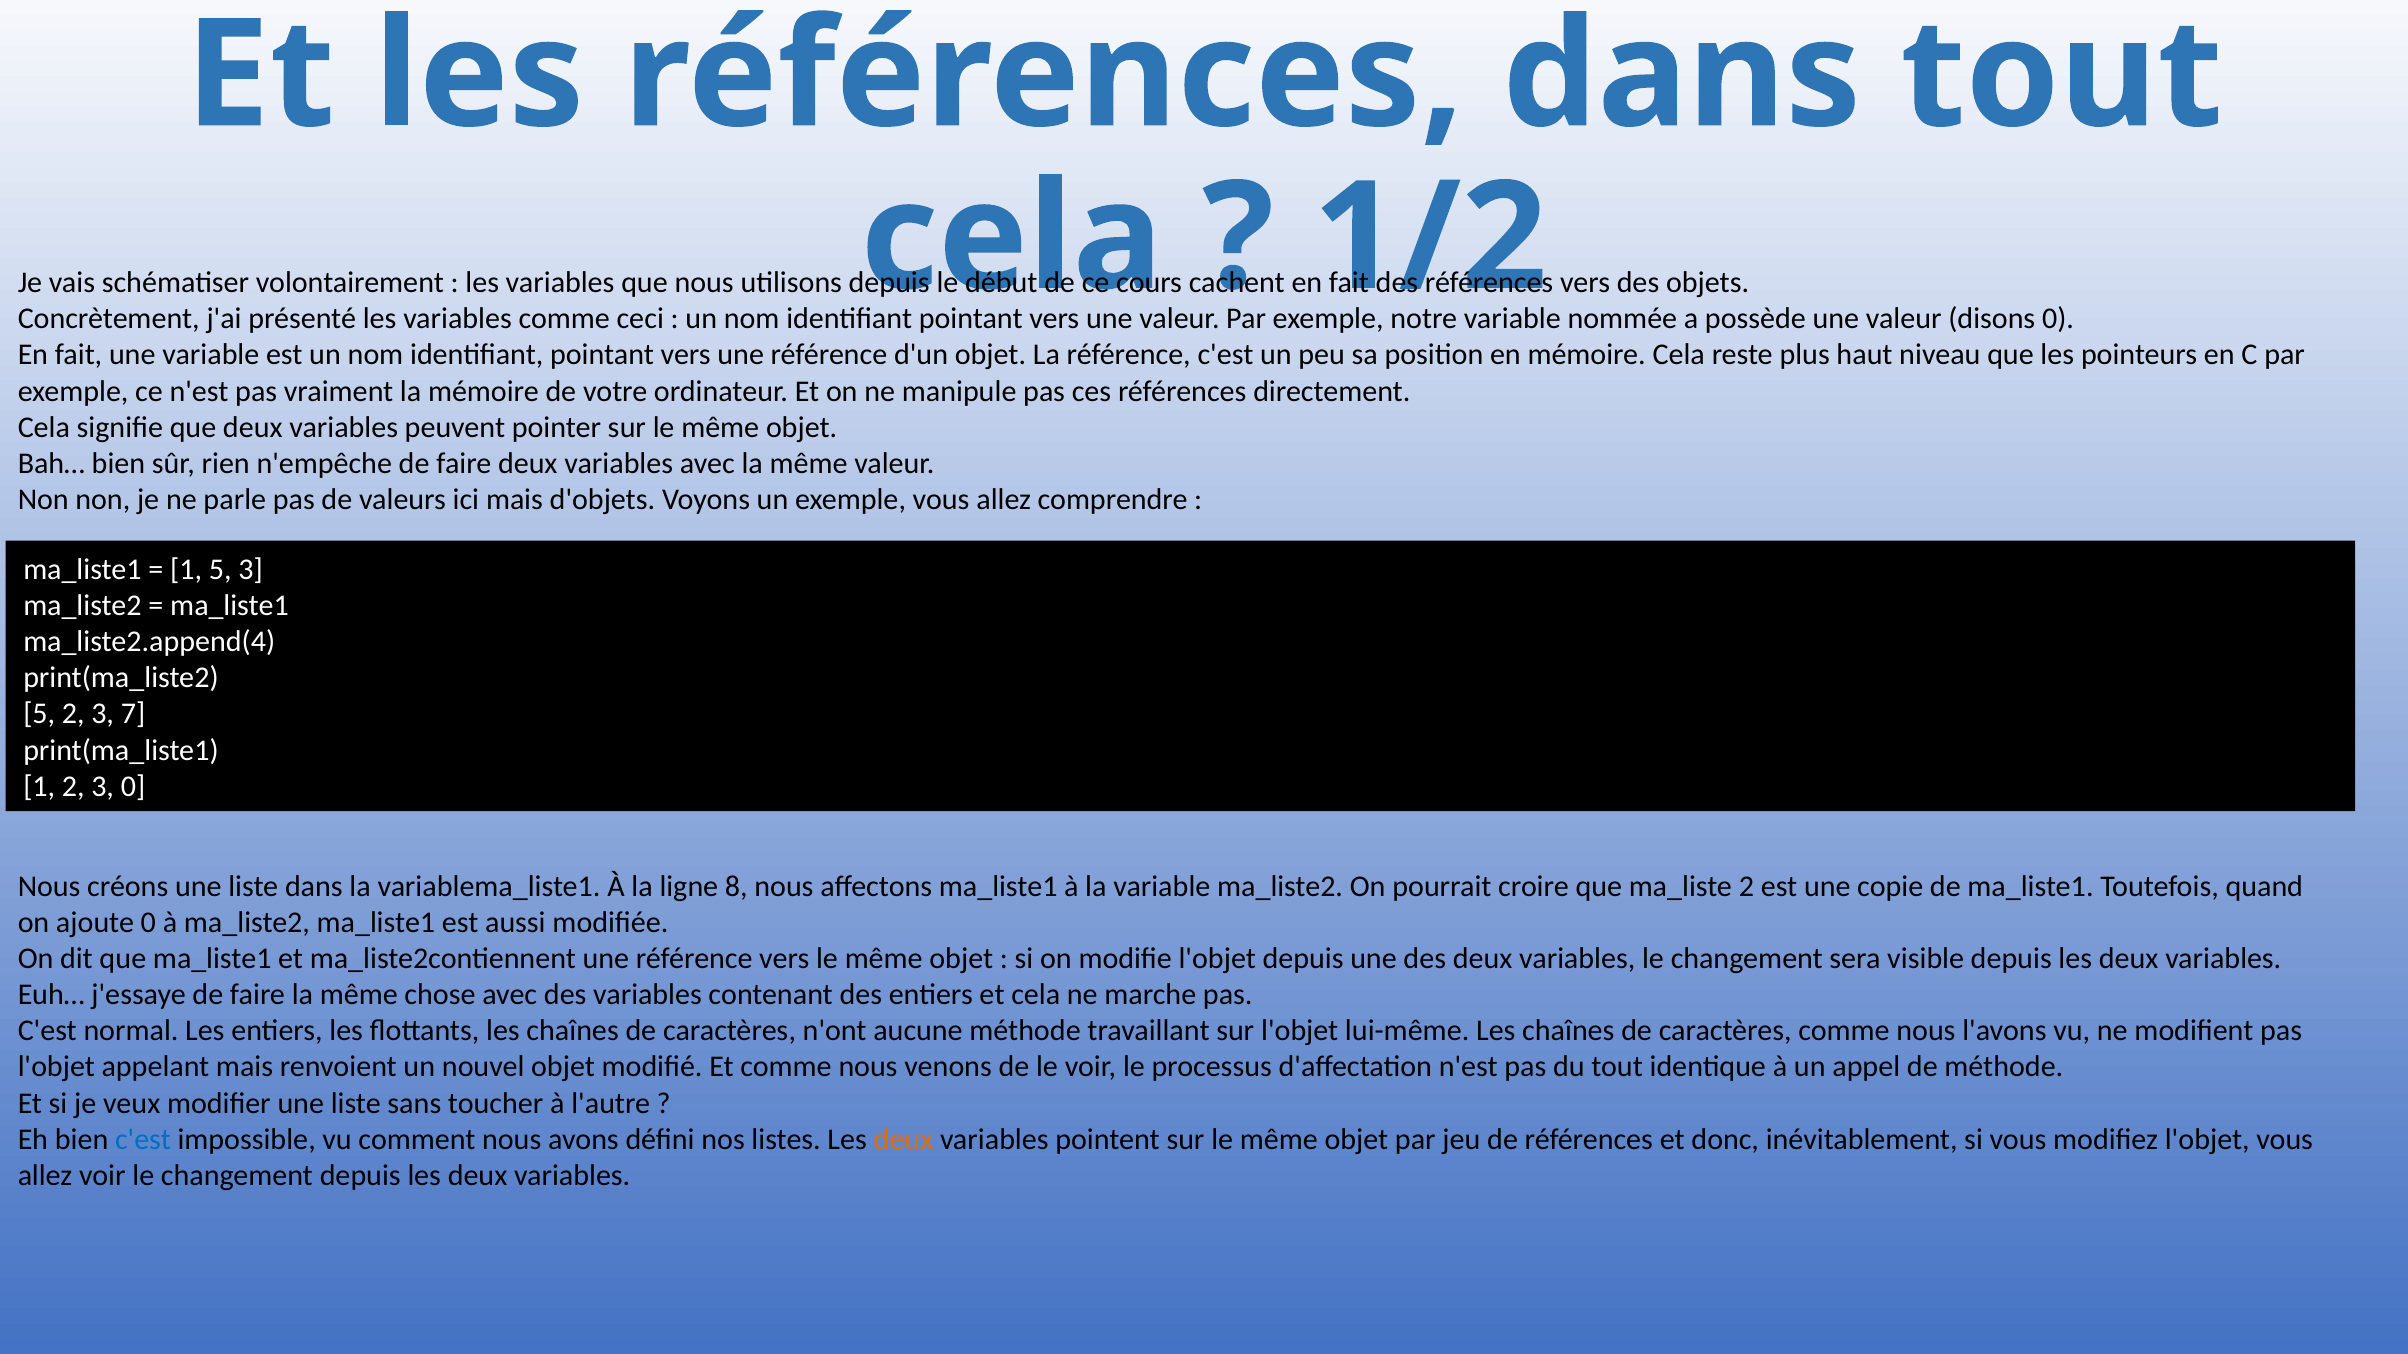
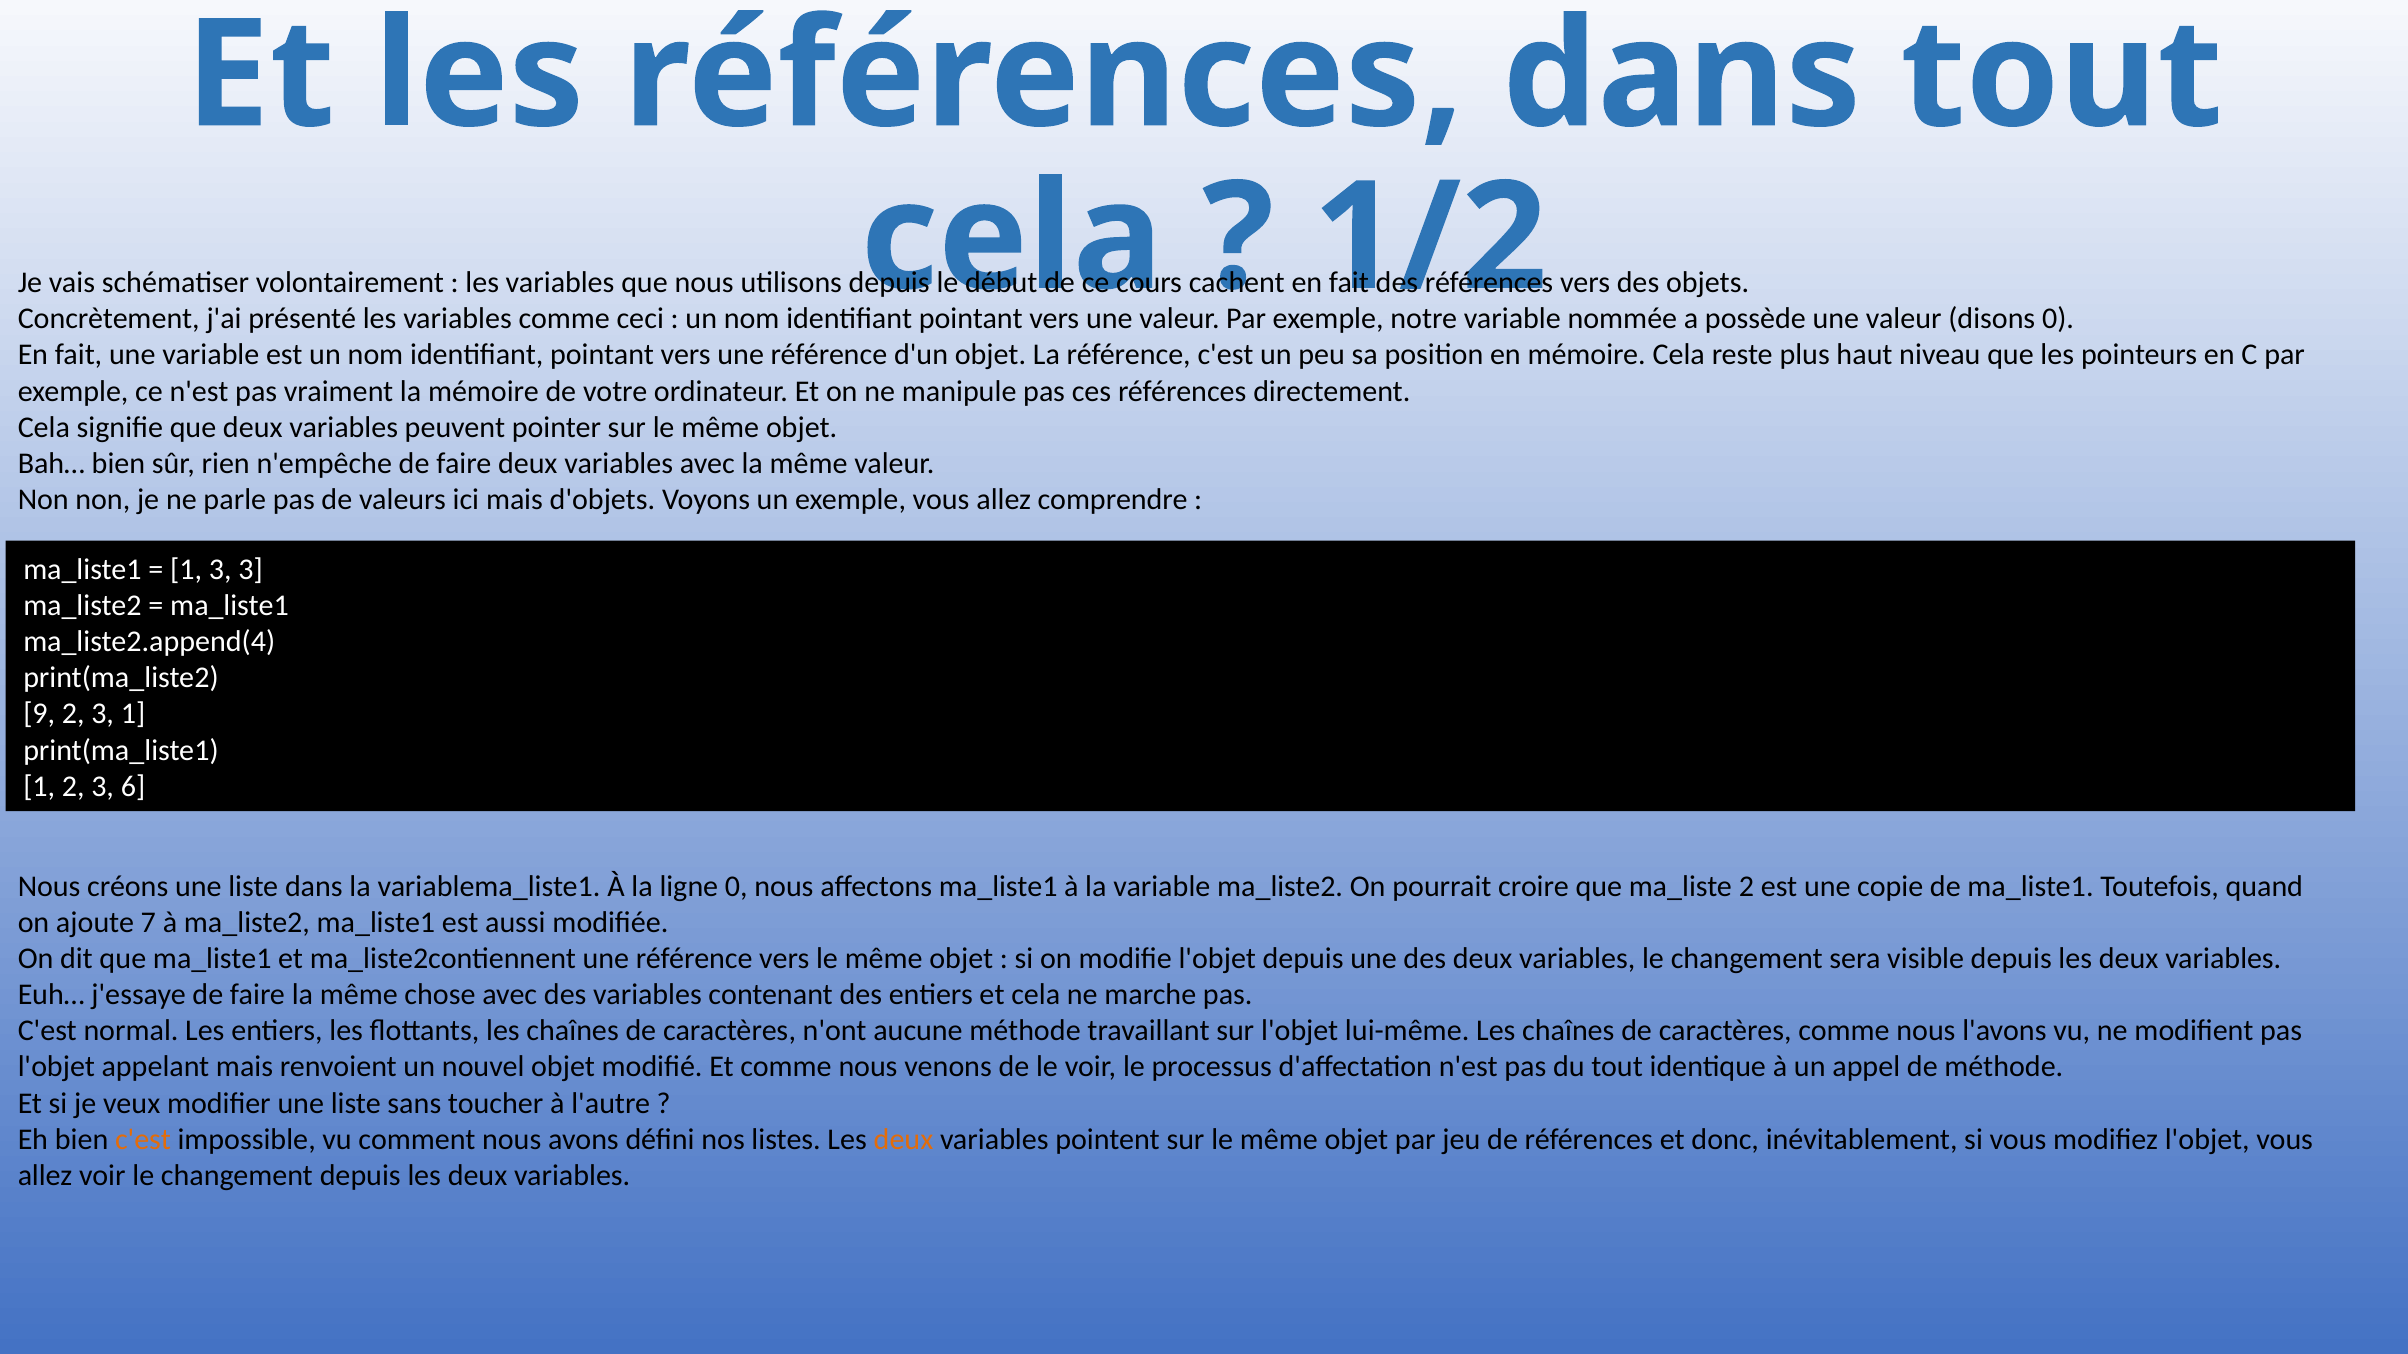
1 5: 5 -> 3
5 at (39, 714): 5 -> 9
3 7: 7 -> 1
3 0: 0 -> 6
ligne 8: 8 -> 0
ajoute 0: 0 -> 7
c'est at (143, 1140) colour: blue -> orange
